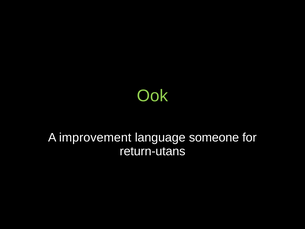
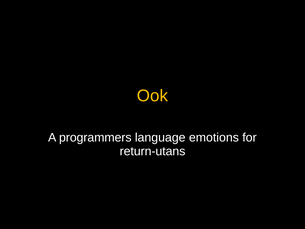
Ook colour: light green -> yellow
improvement: improvement -> programmers
someone: someone -> emotions
